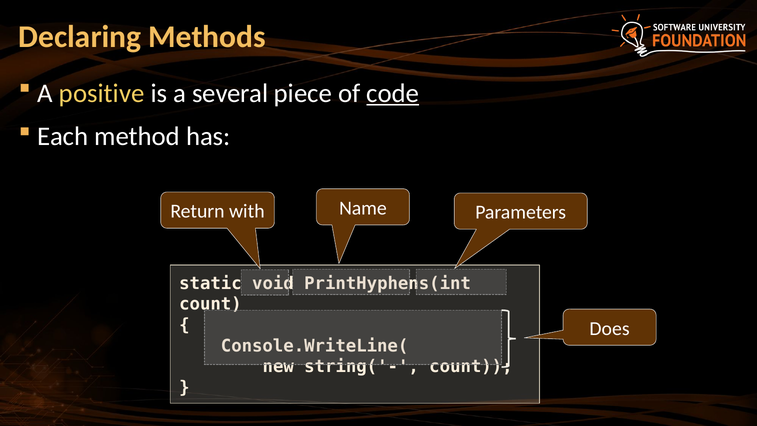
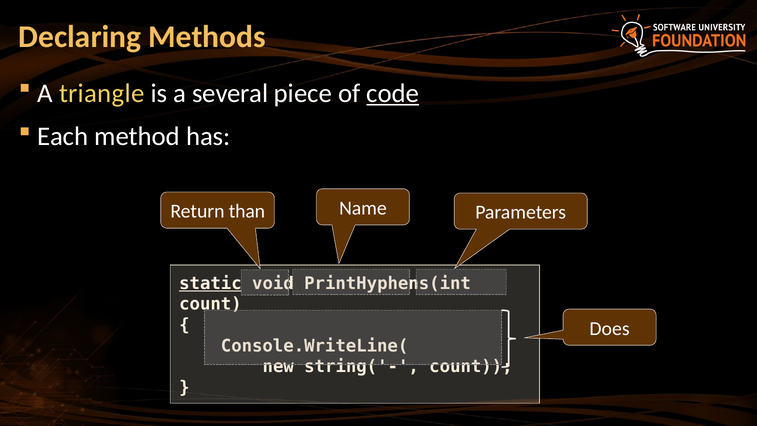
positive: positive -> triangle
with: with -> than
static underline: none -> present
